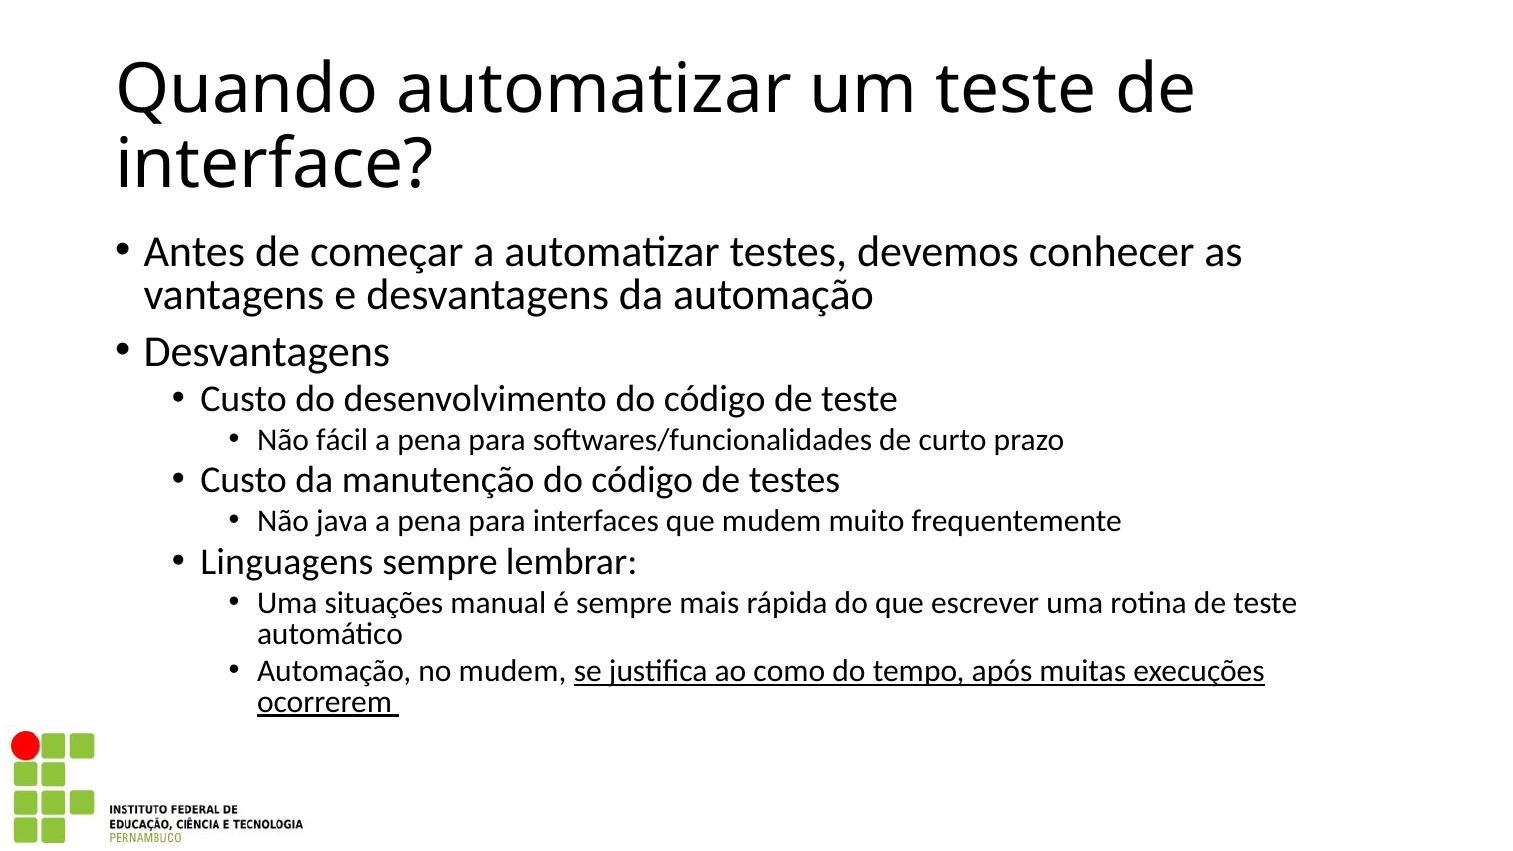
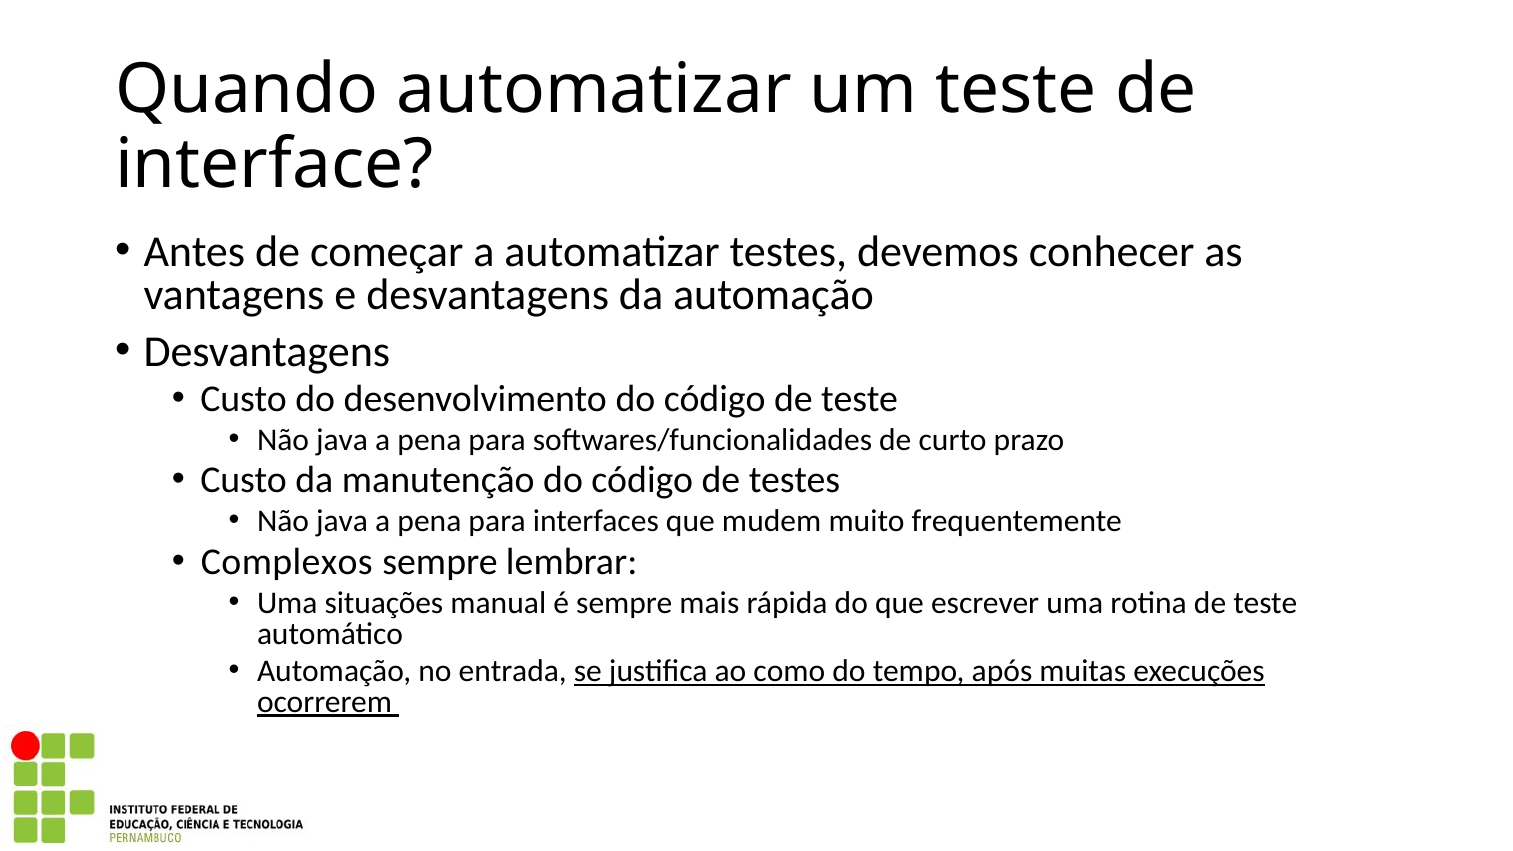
fácil at (342, 440): fácil -> java
Linguagens: Linguagens -> Complexos
no mudem: mudem -> entrada
